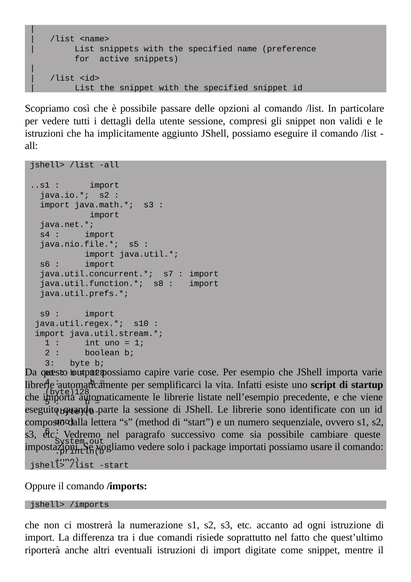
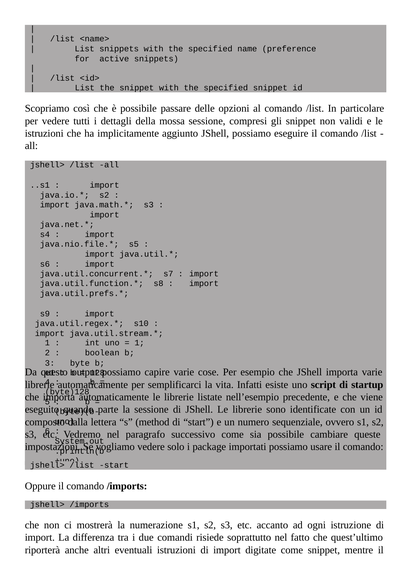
utente: utente -> mossa
